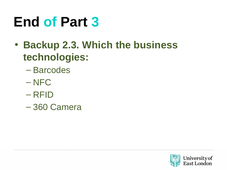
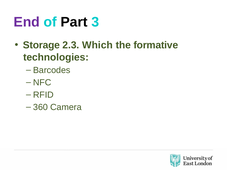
End colour: black -> purple
Backup: Backup -> Storage
business: business -> formative
